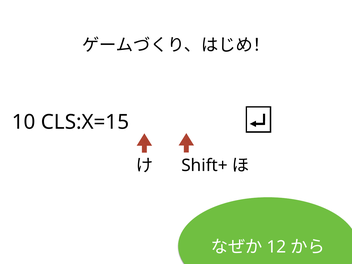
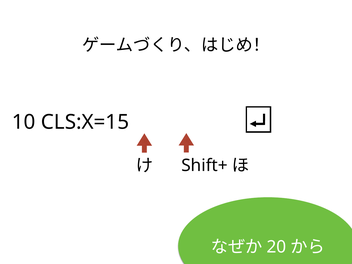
12: 12 -> 20
